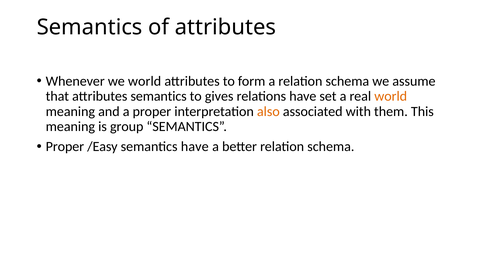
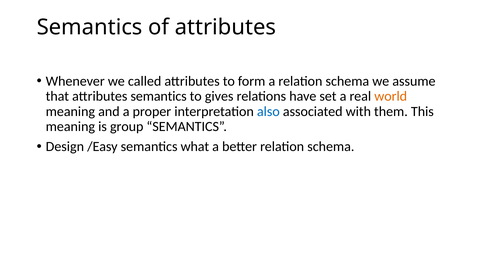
we world: world -> called
also colour: orange -> blue
Proper at (65, 147): Proper -> Design
semantics have: have -> what
